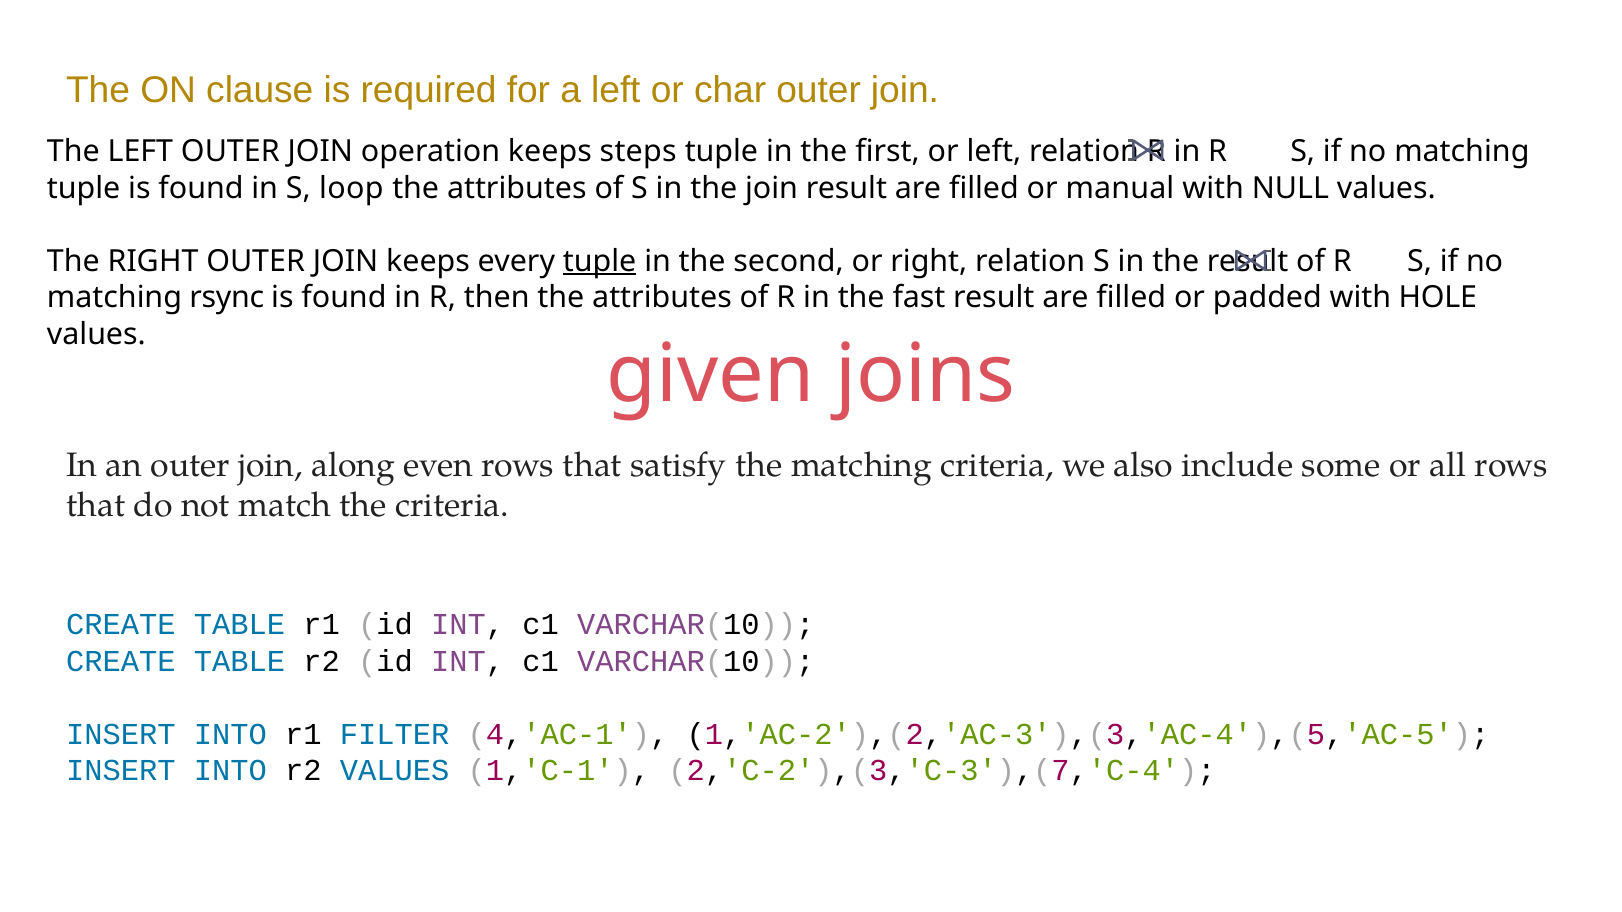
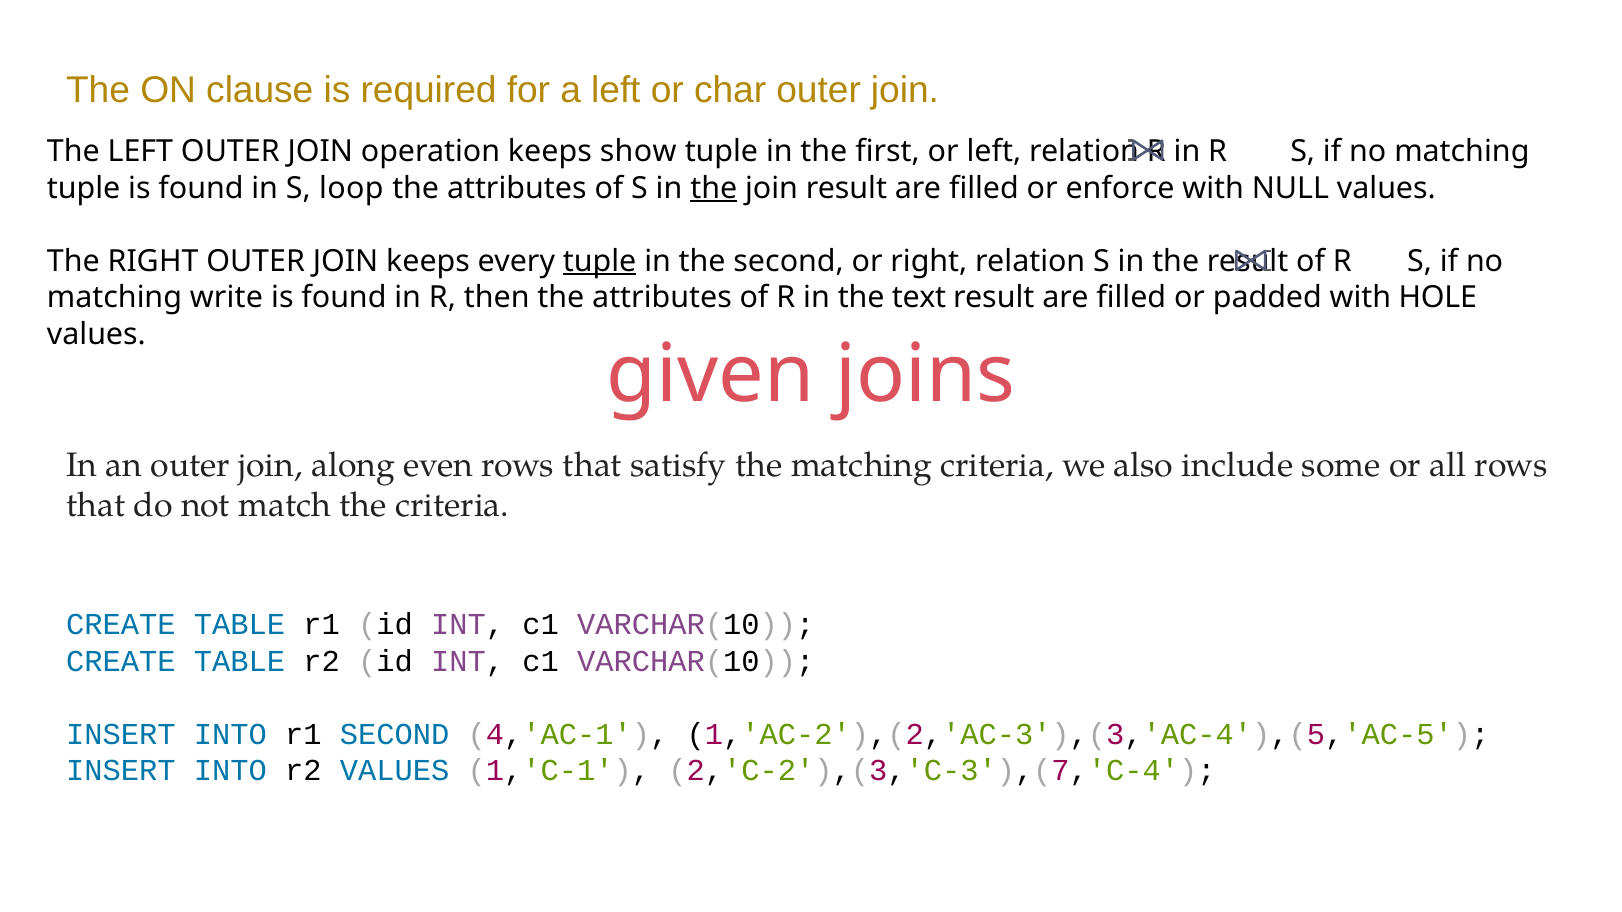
steps: steps -> show
the at (714, 188) underline: none -> present
manual: manual -> enforce
rsync: rsync -> write
fast: fast -> text
r1 FILTER: FILTER -> SECOND
